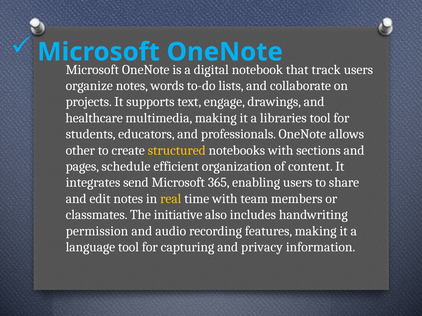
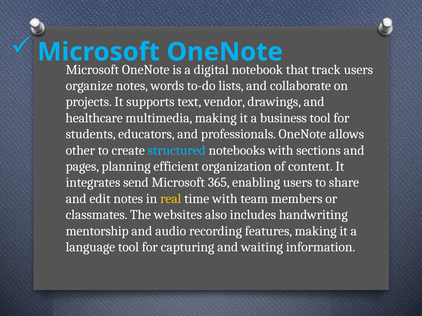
engage: engage -> vendor
libraries: libraries -> business
structured colour: yellow -> light blue
schedule: schedule -> planning
initiative: initiative -> websites
permission: permission -> mentorship
privacy: privacy -> waiting
